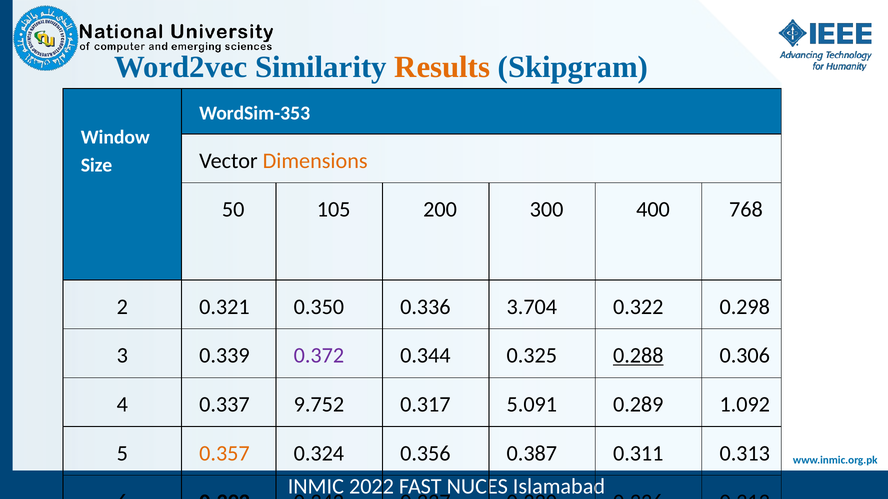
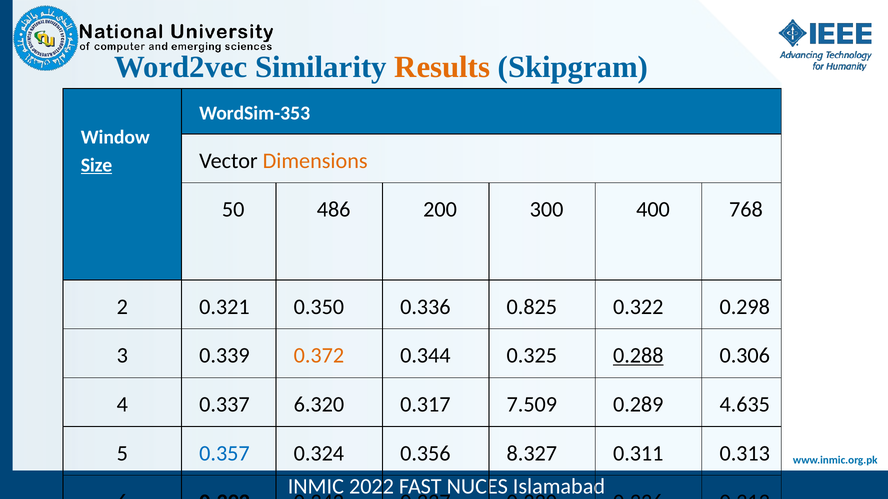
Size underline: none -> present
105: 105 -> 486
3.704: 3.704 -> 0.825
0.372 colour: purple -> orange
9.752: 9.752 -> 6.320
5.091: 5.091 -> 7.509
1.092: 1.092 -> 4.635
0.357 colour: orange -> blue
0.387: 0.387 -> 8.327
